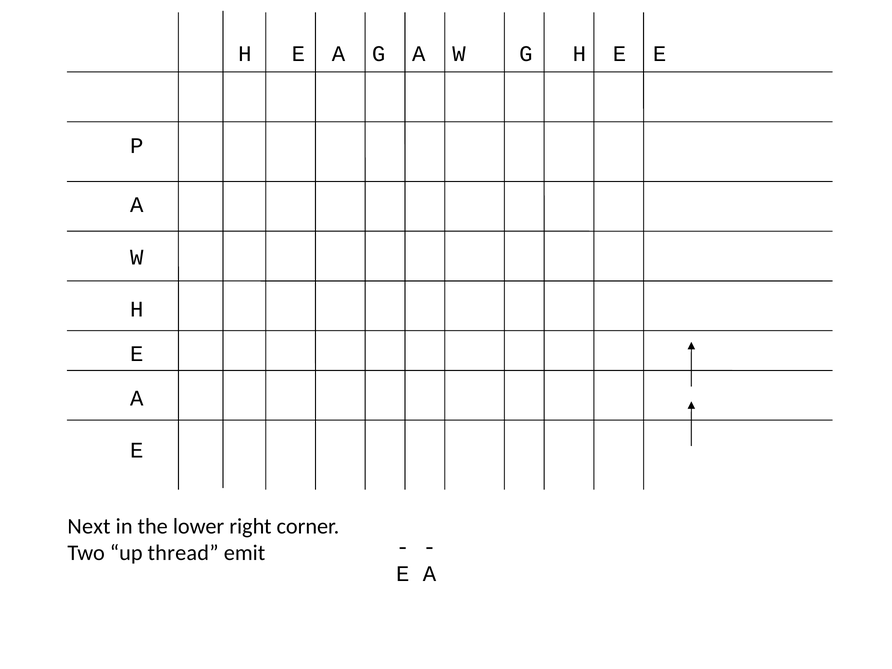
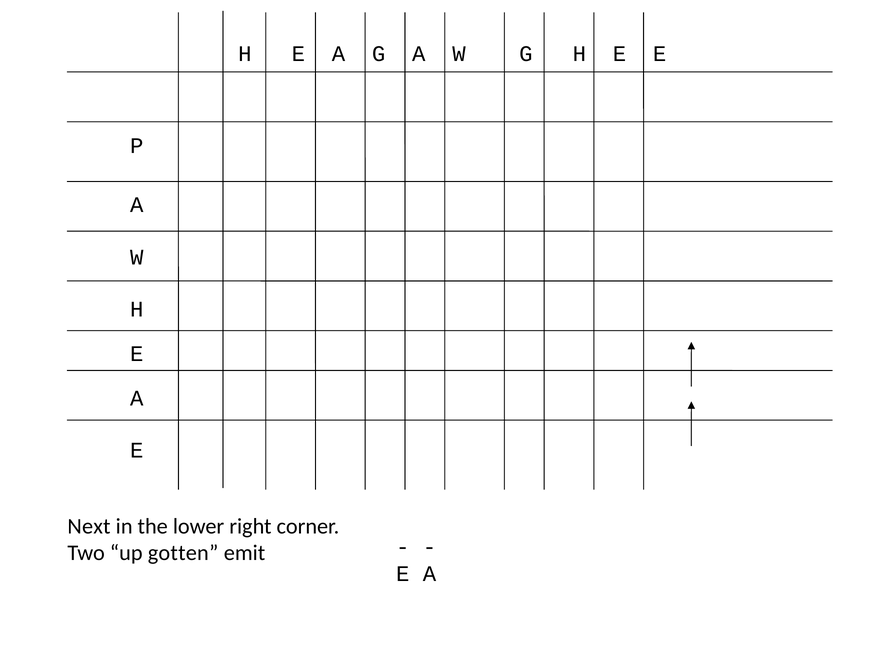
thread: thread -> gotten
